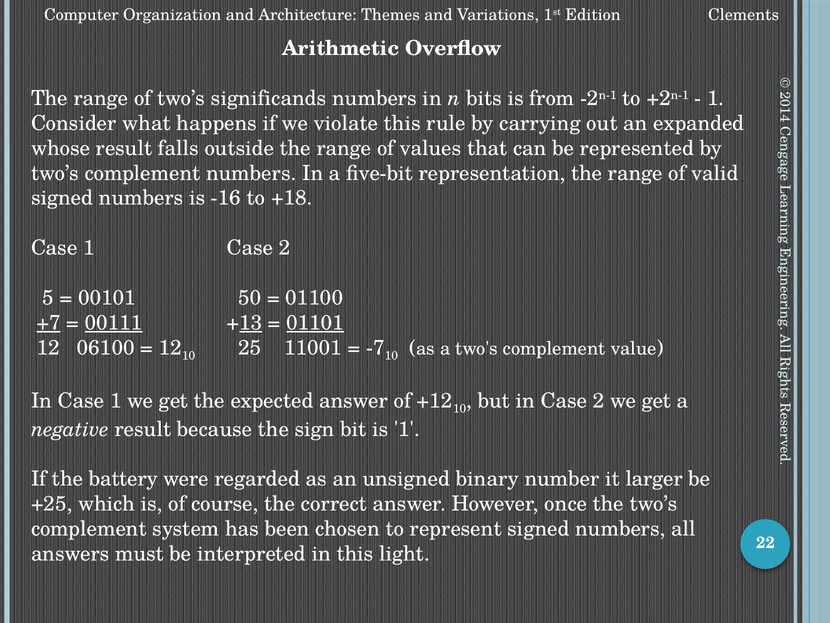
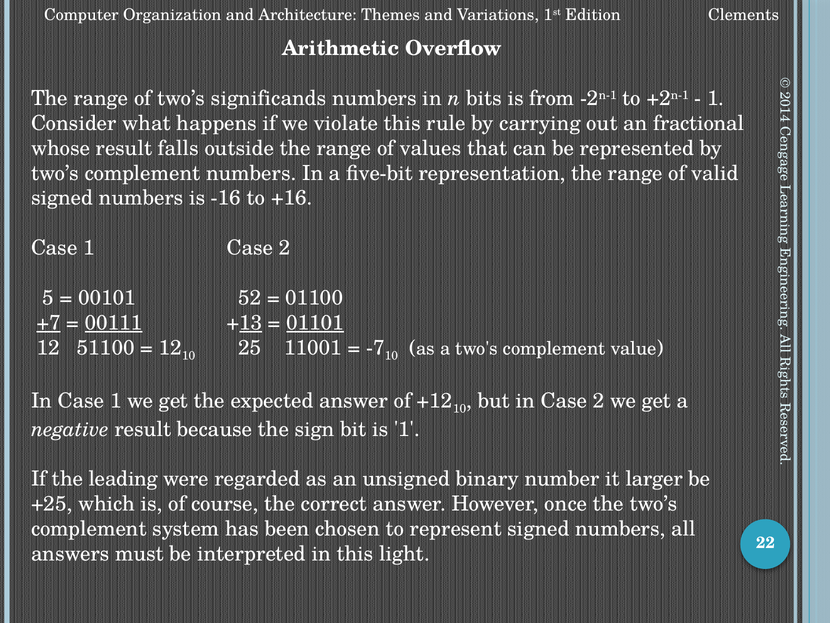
expanded: expanded -> fractional
+18: +18 -> +16
50: 50 -> 52
06100: 06100 -> 51100
battery: battery -> leading
